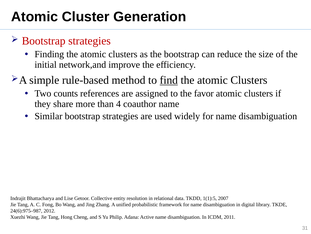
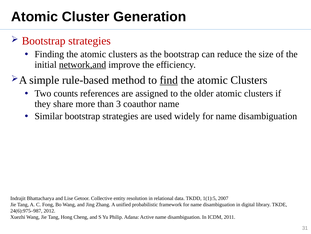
network,and underline: none -> present
favor: favor -> older
4: 4 -> 3
